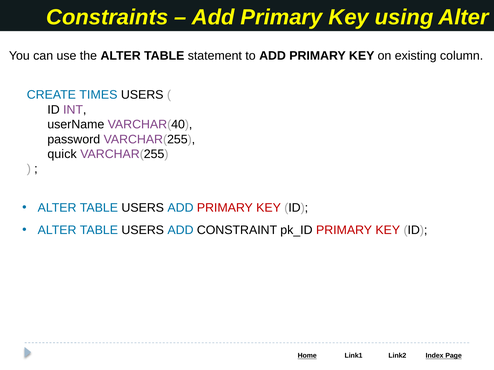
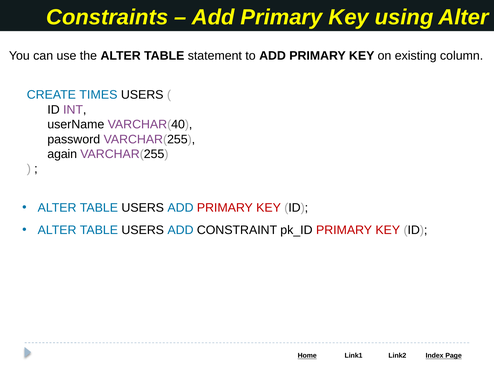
quick: quick -> again
